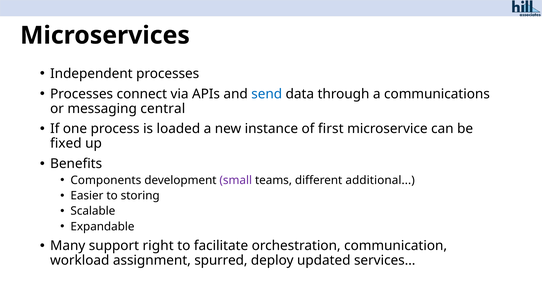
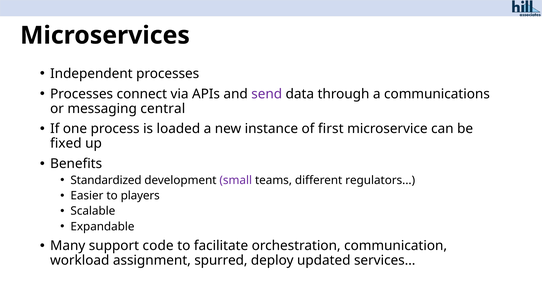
send colour: blue -> purple
Components: Components -> Standardized
additional: additional -> regulators
storing: storing -> players
right: right -> code
